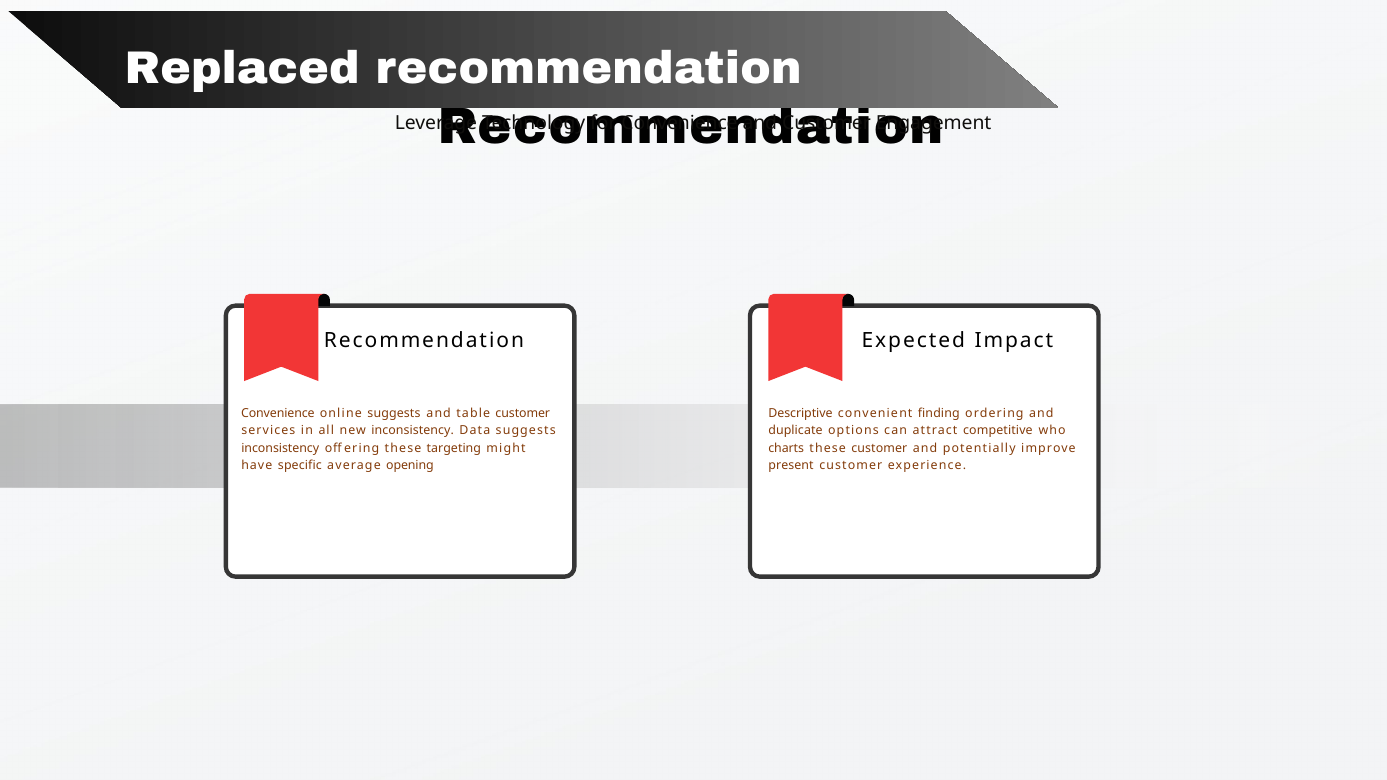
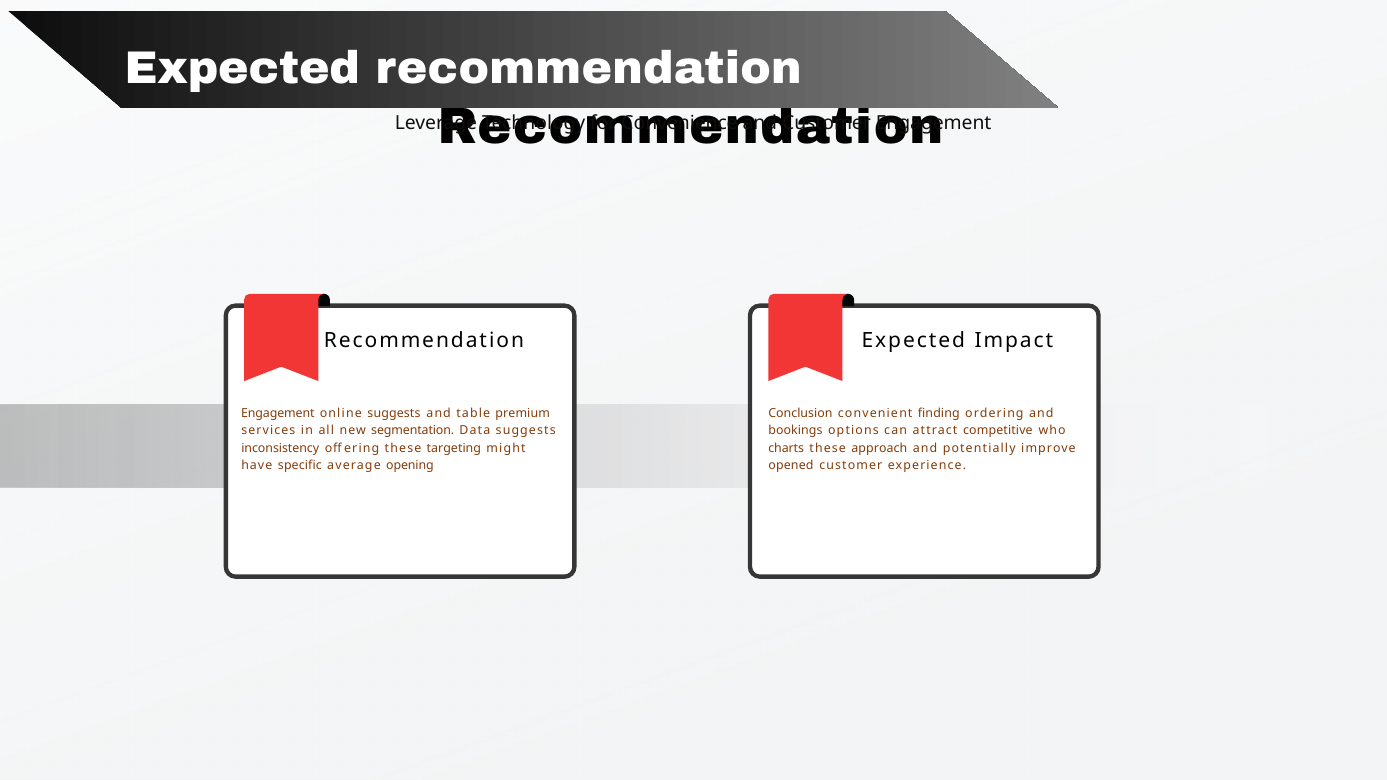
Replaced at (242, 68): Replaced -> Expected
Convenience at (278, 414): Convenience -> Engagement
table customer: customer -> premium
Descriptive: Descriptive -> Conclusion
new inconsistency: inconsistency -> segmentation
duplicate: duplicate -> bookings
these customer: customer -> approach
present: present -> opened
